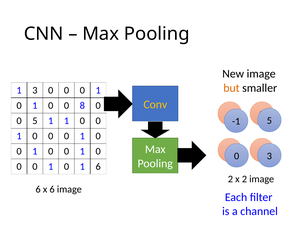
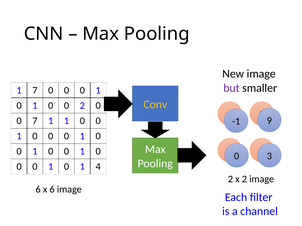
but colour: orange -> purple
3 at (35, 90): 3 -> 7
0 0 8: 8 -> 2
0 5: 5 -> 7
-1 5: 5 -> 9
1 6: 6 -> 4
